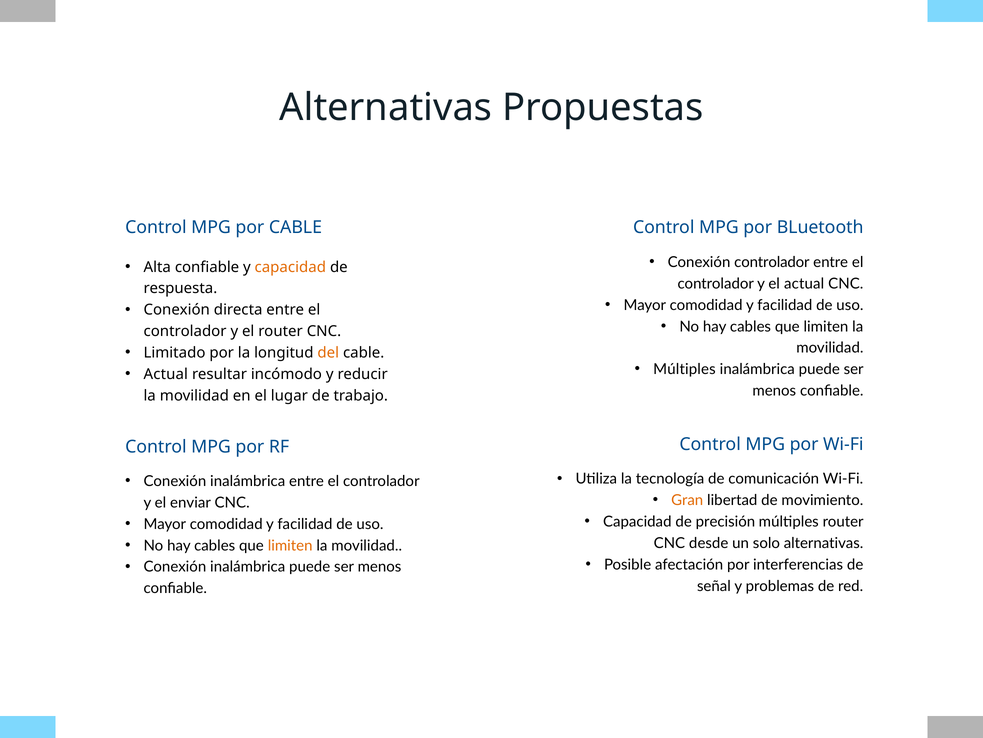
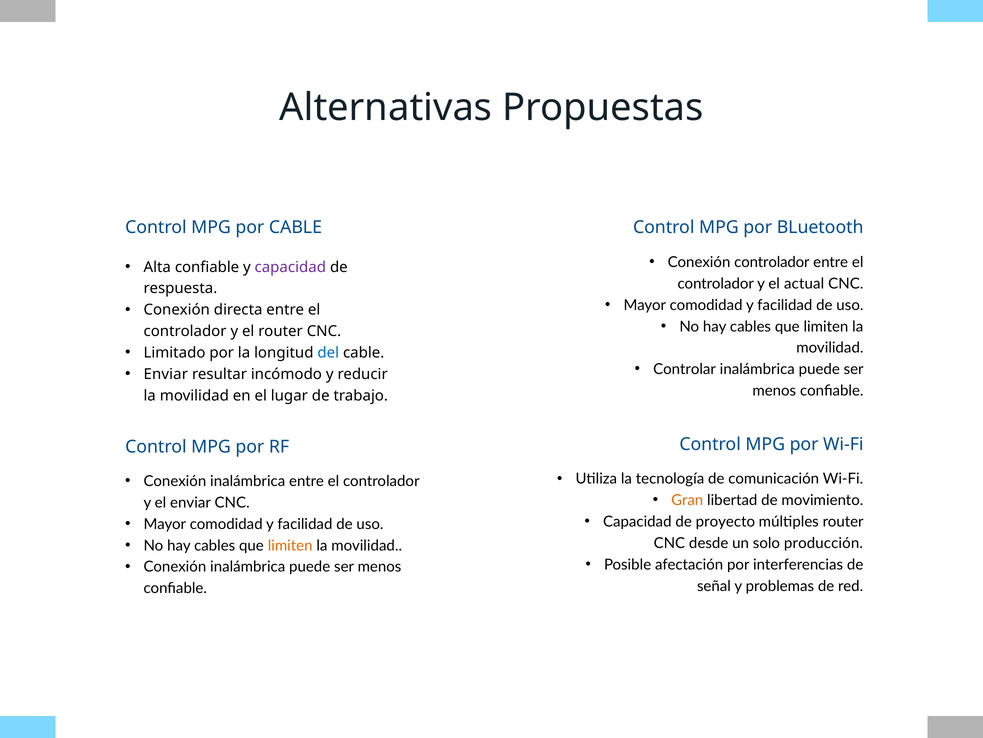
capacidad at (290, 267) colour: orange -> purple
del colour: orange -> blue
Múltiples at (684, 369): Múltiples -> Controlar
Actual at (166, 374): Actual -> Enviar
precisión: precisión -> proyecto
solo alternativas: alternativas -> producción
